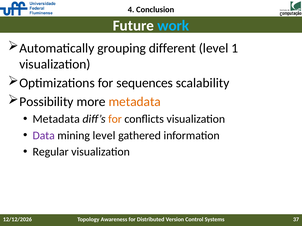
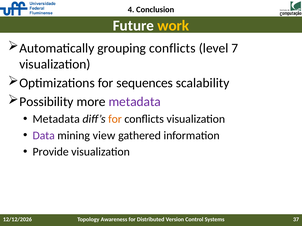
work colour: light blue -> yellow
grouping different: different -> conflicts
1: 1 -> 7
metadata at (135, 102) colour: orange -> purple
mining level: level -> view
Regular: Regular -> Provide
